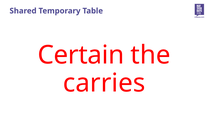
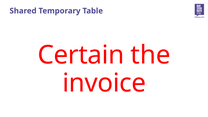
carries: carries -> invoice
